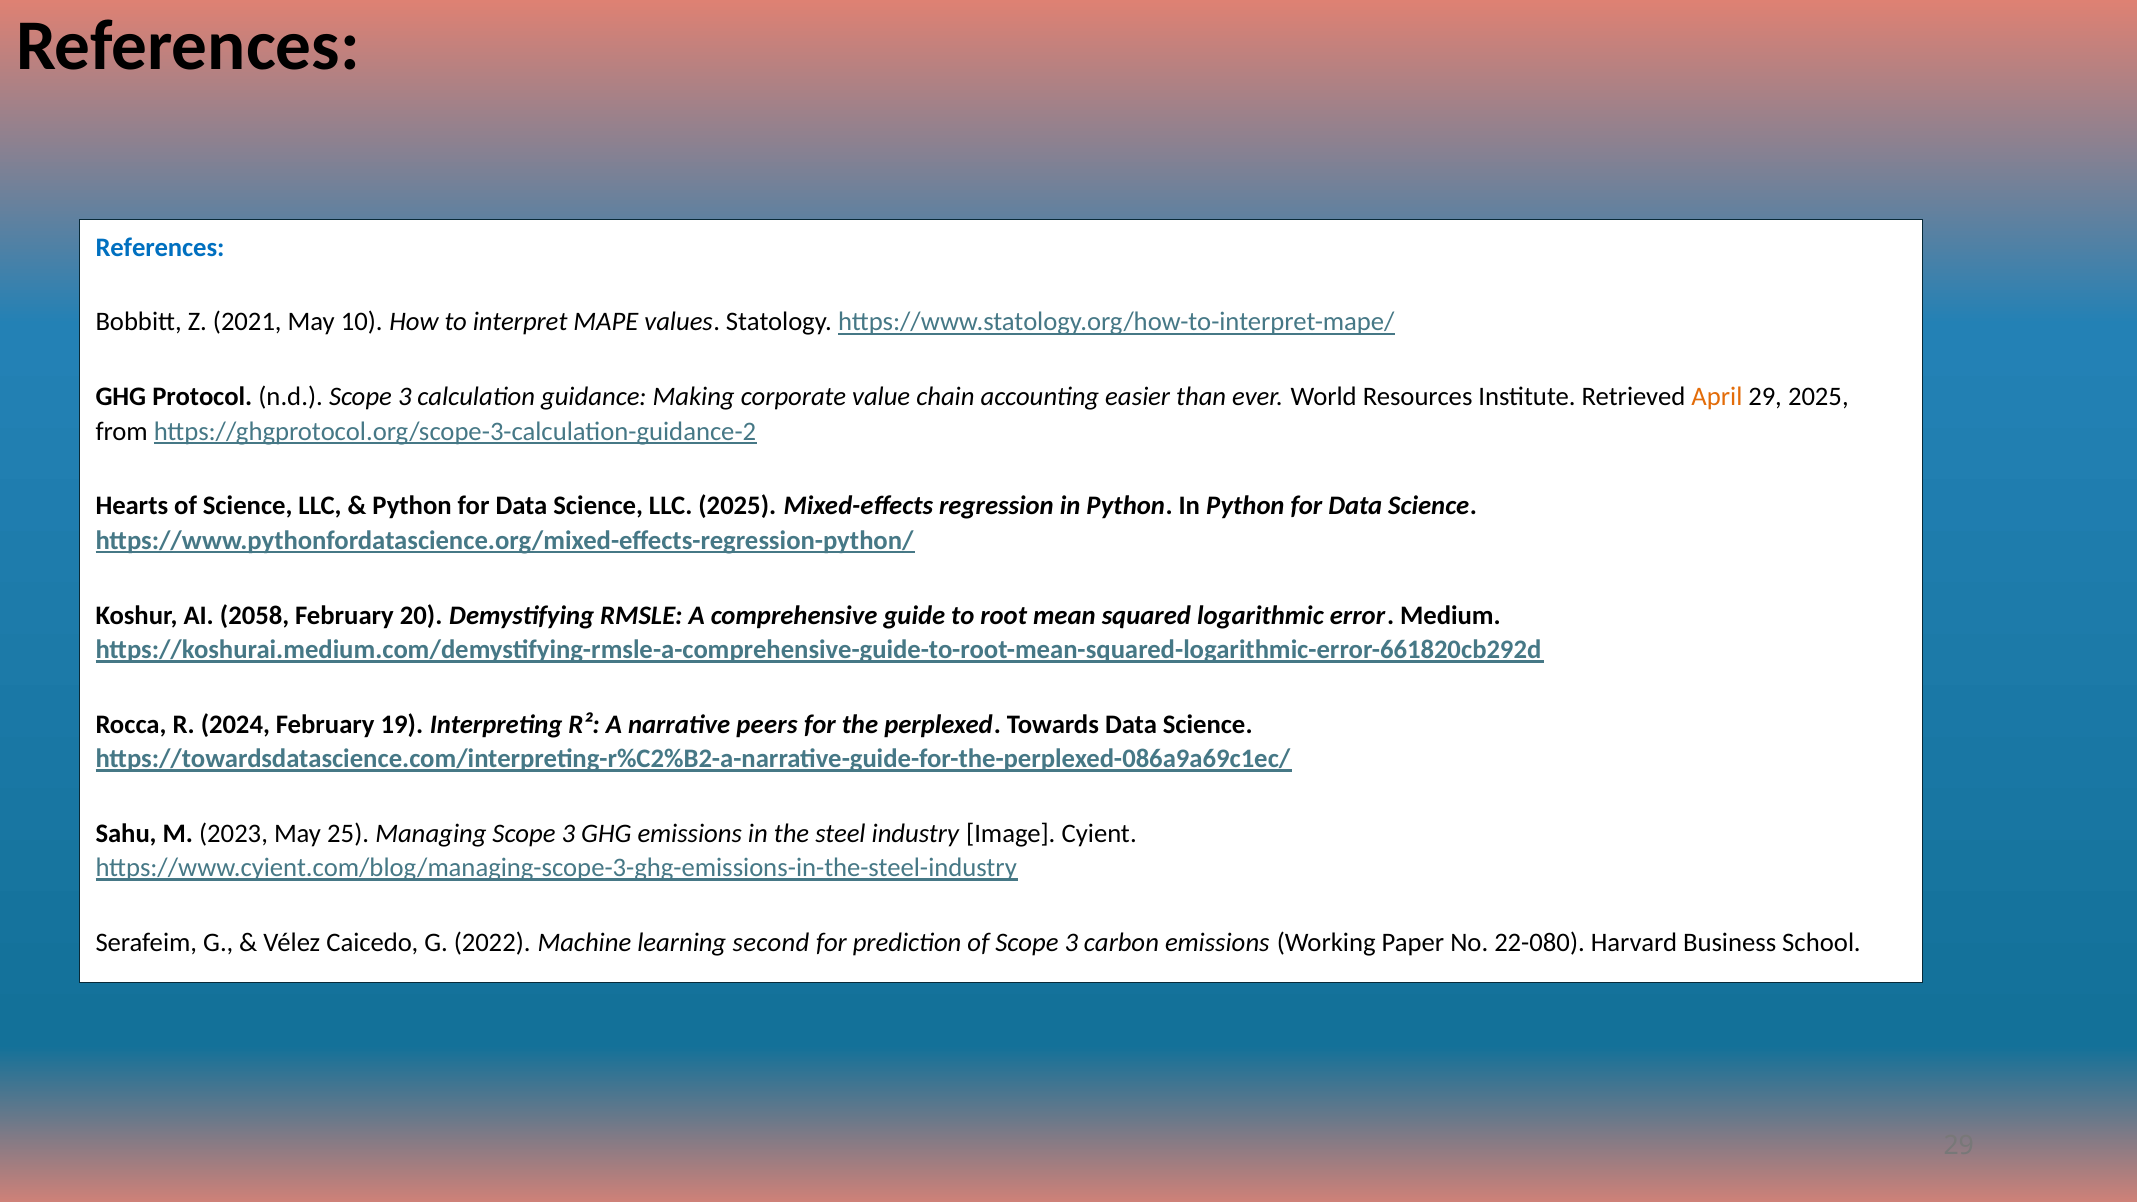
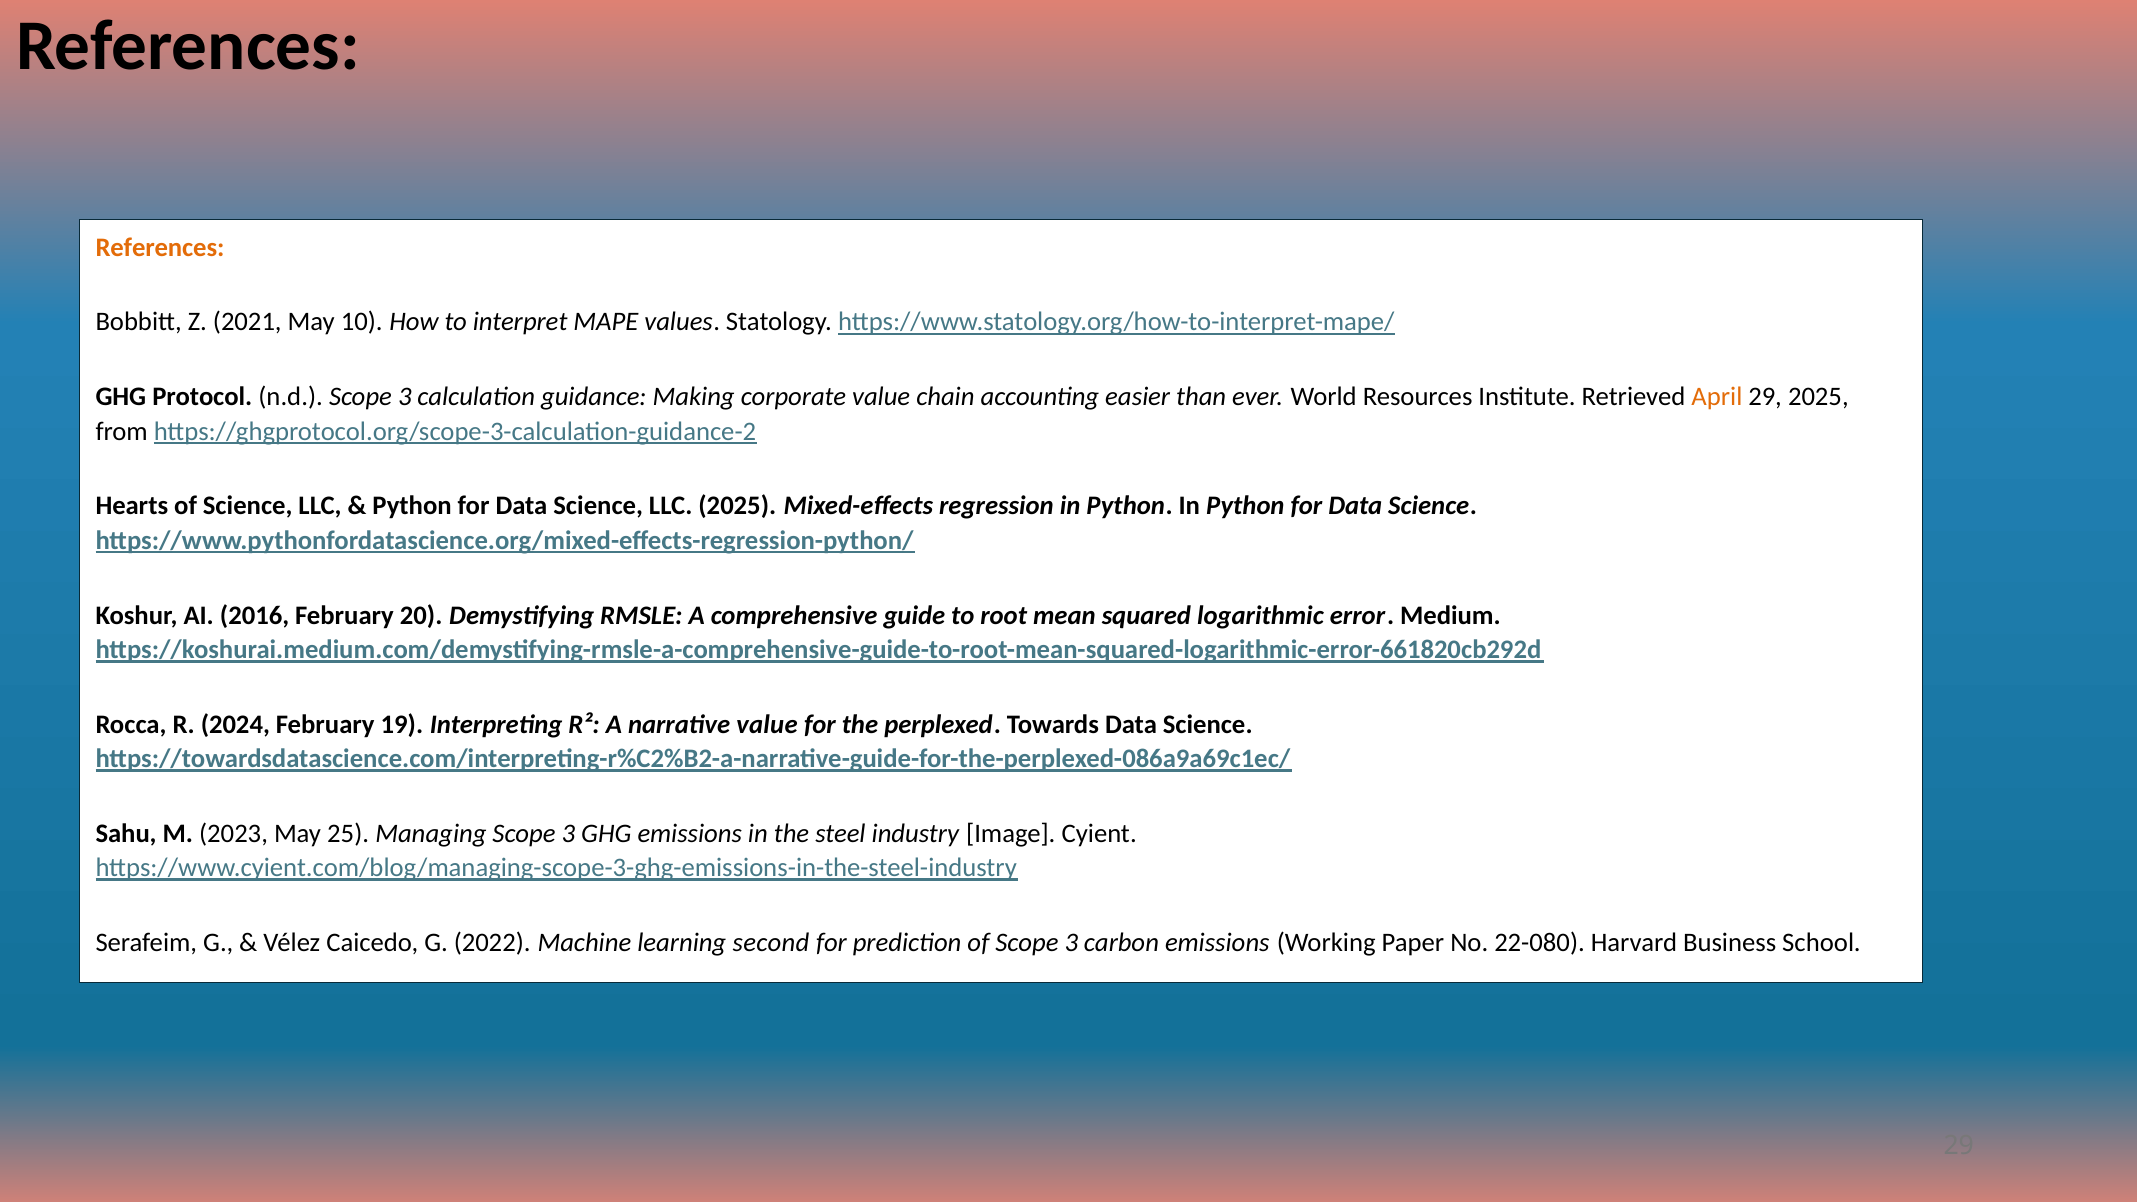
References at (160, 248) colour: blue -> orange
2058: 2058 -> 2016
narrative peers: peers -> value
